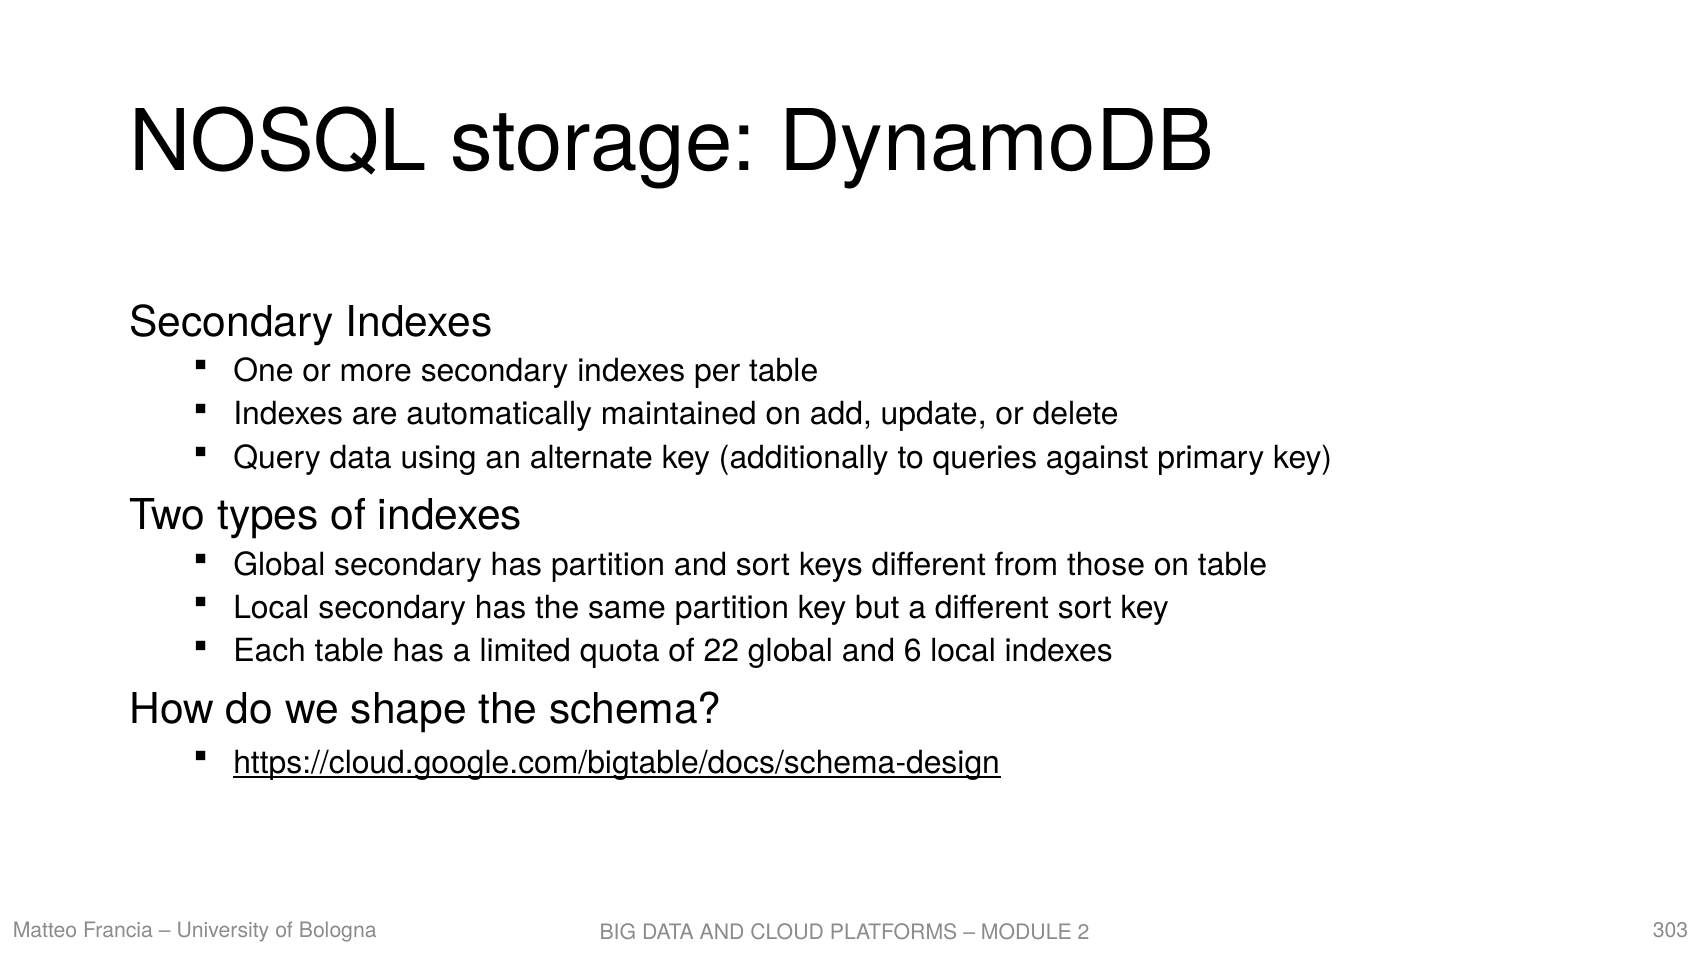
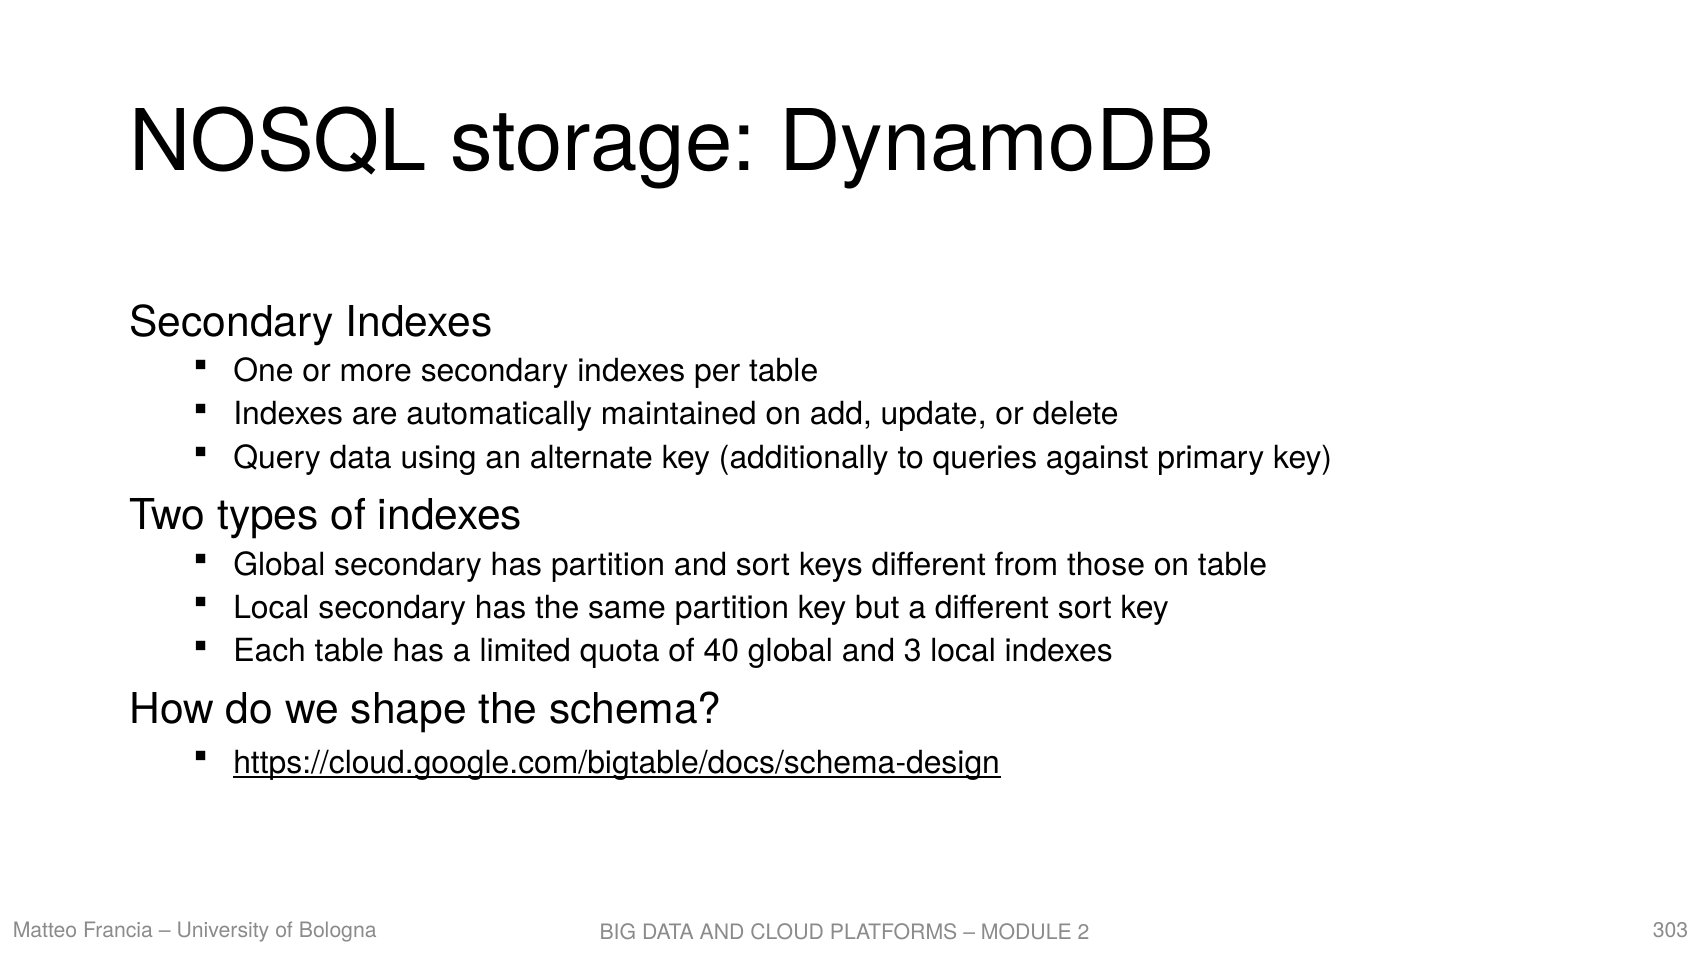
22: 22 -> 40
6: 6 -> 3
